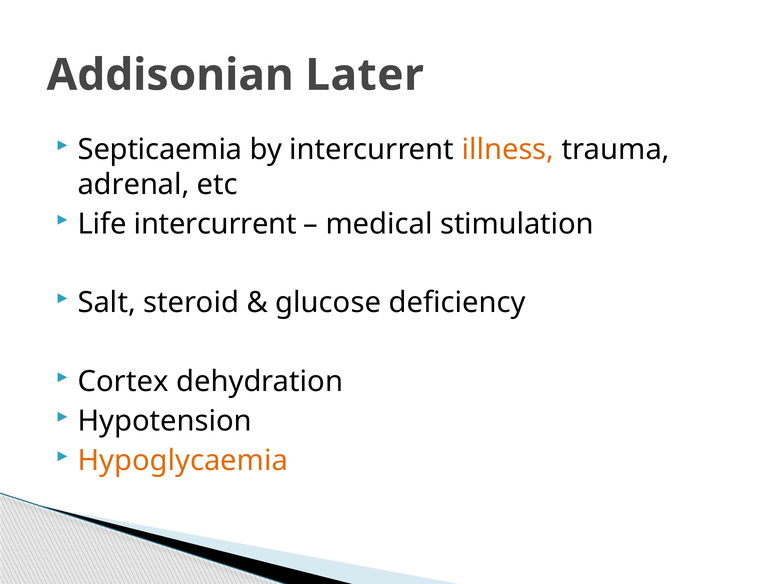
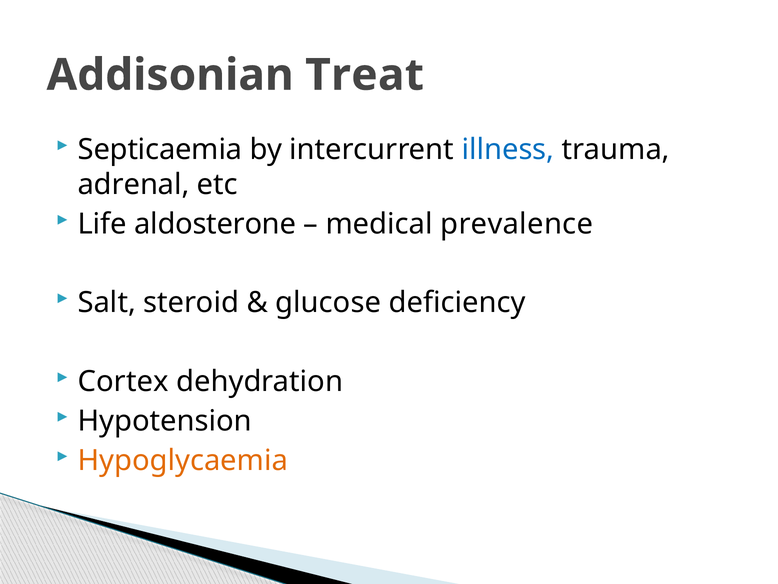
Later: Later -> Treat
illness colour: orange -> blue
Life intercurrent: intercurrent -> aldosterone
stimulation: stimulation -> prevalence
